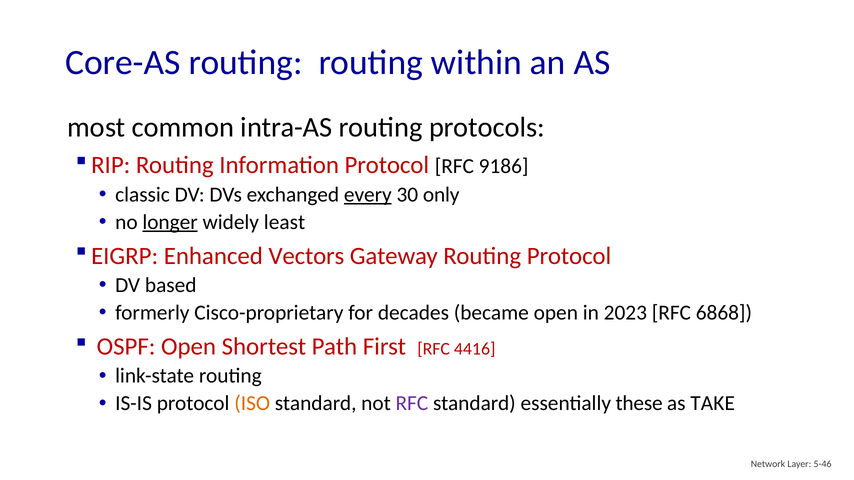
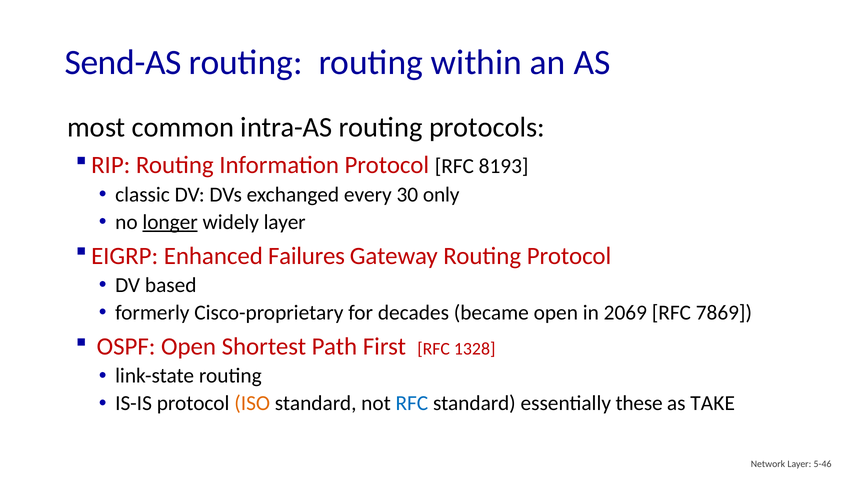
Core-AS: Core-AS -> Send-AS
9186: 9186 -> 8193
every underline: present -> none
widely least: least -> layer
Vectors: Vectors -> Failures
2023: 2023 -> 2069
6868: 6868 -> 7869
4416: 4416 -> 1328
RFC at (412, 404) colour: purple -> blue
